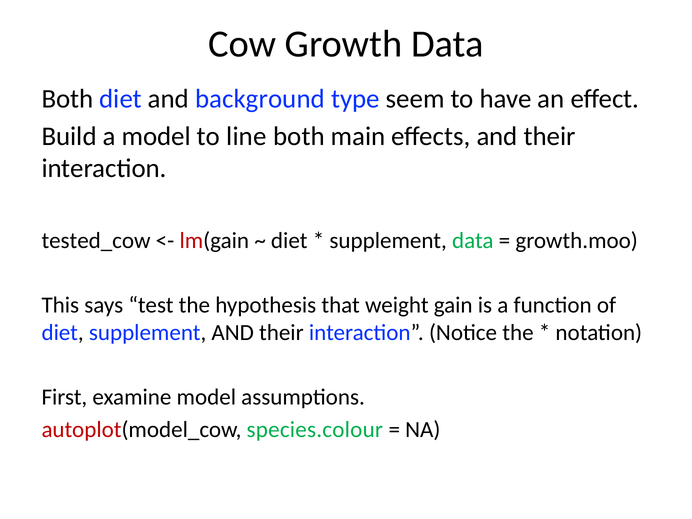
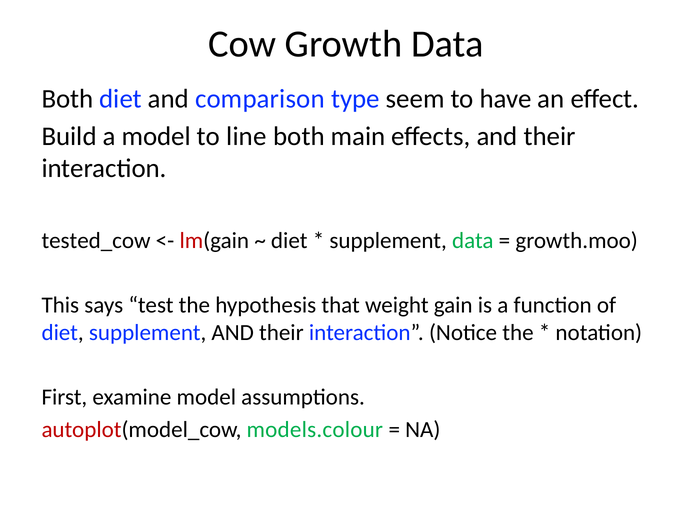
background: background -> comparison
species.colour: species.colour -> models.colour
